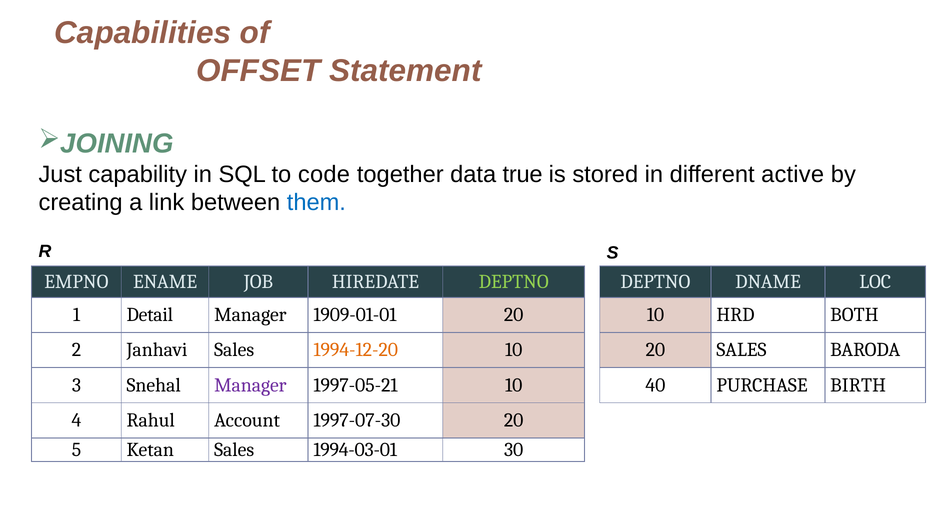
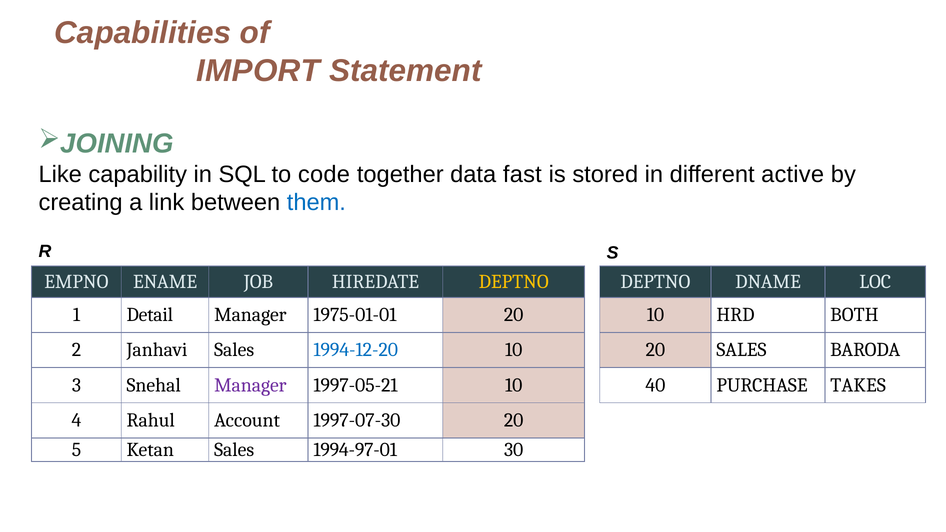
OFFSET: OFFSET -> IMPORT
Just: Just -> Like
true: true -> fast
DEPTNO at (514, 282) colour: light green -> yellow
1909-01-01: 1909-01-01 -> 1975-01-01
1994-12-20 colour: orange -> blue
BIRTH: BIRTH -> TAKES
1994-03-01: 1994-03-01 -> 1994-97-01
